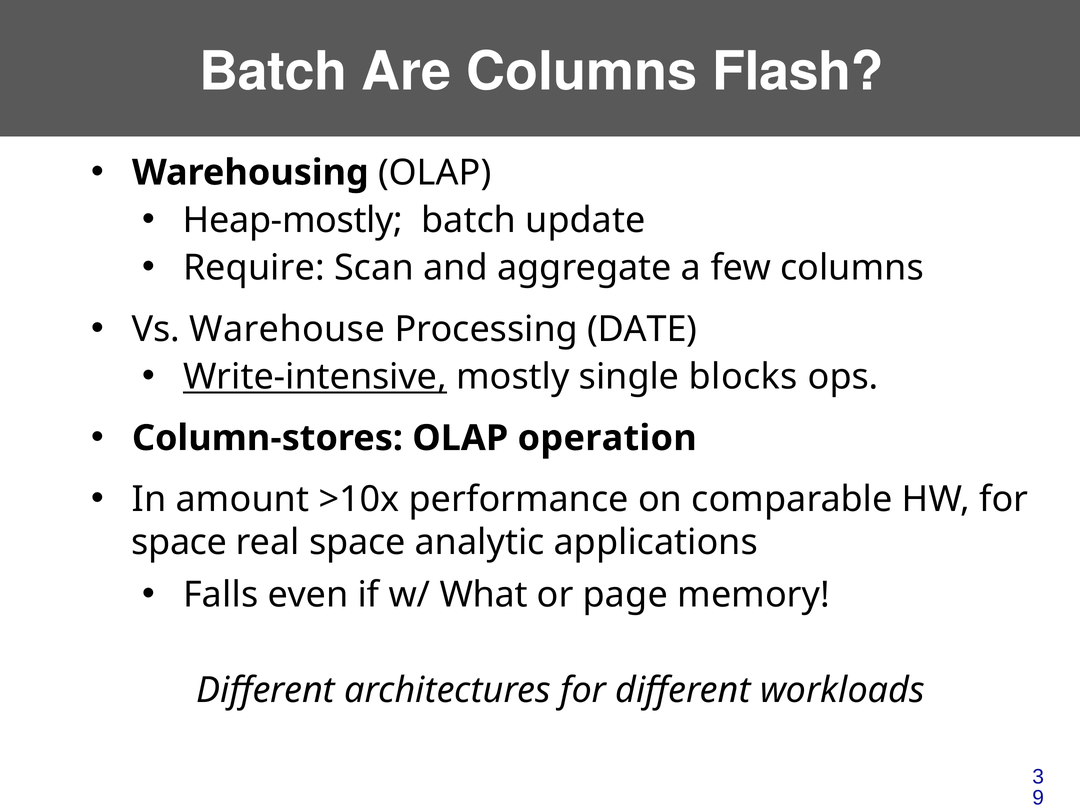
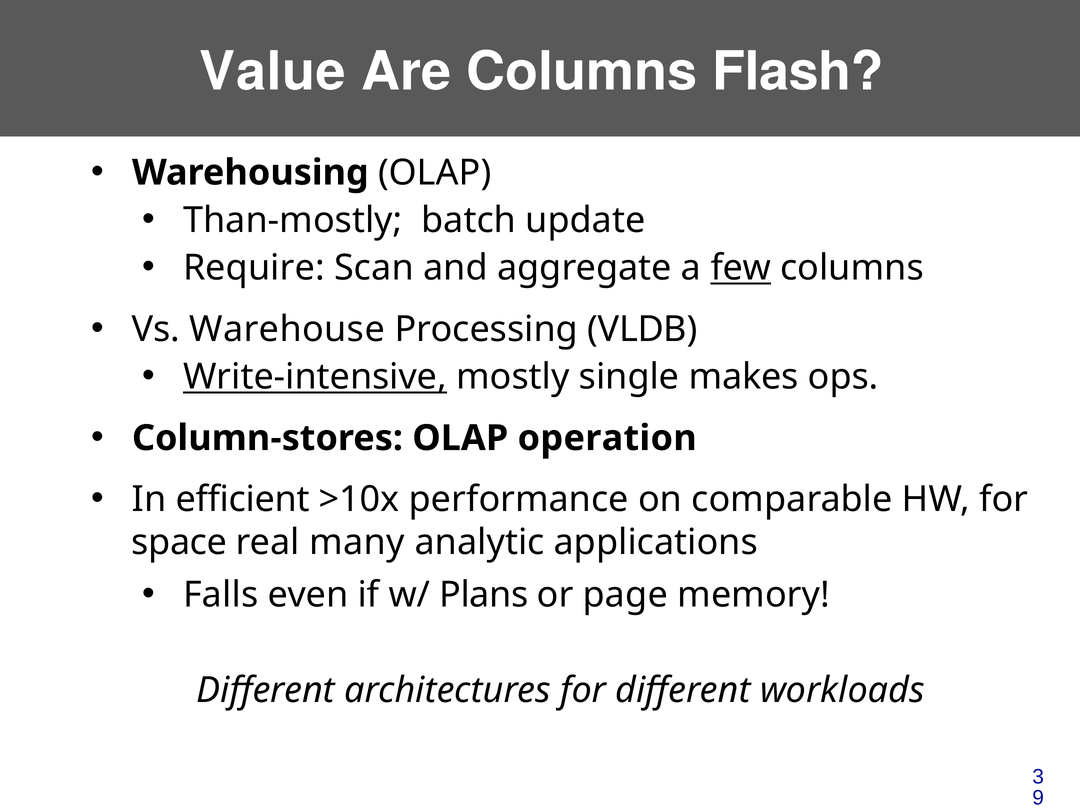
Batch at (273, 72): Batch -> Value
Heap-mostly: Heap-mostly -> Than-mostly
few underline: none -> present
DATE: DATE -> VLDB
blocks: blocks -> makes
amount: amount -> efficient
real space: space -> many
What: What -> Plans
